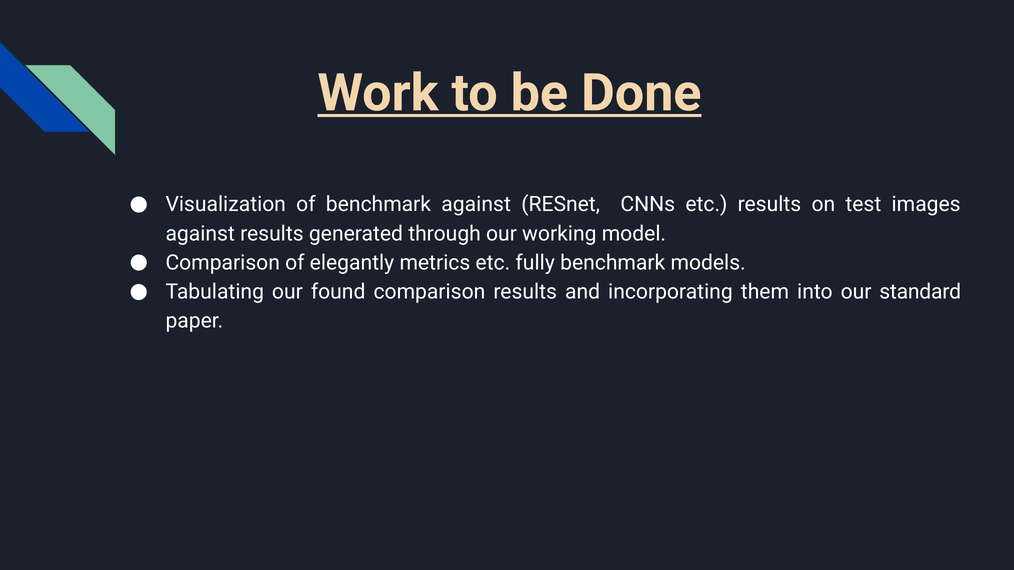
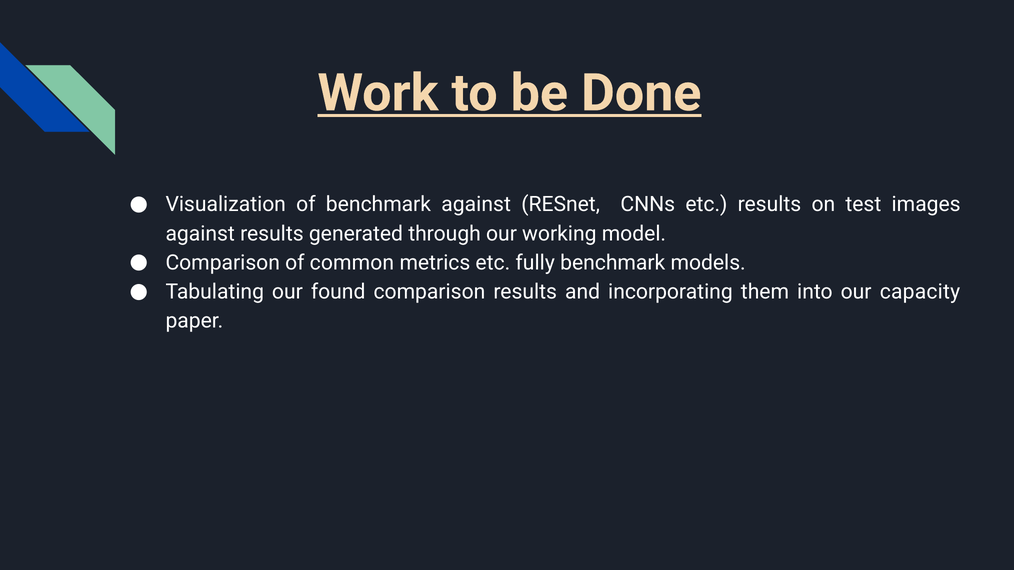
elegantly: elegantly -> common
standard: standard -> capacity
